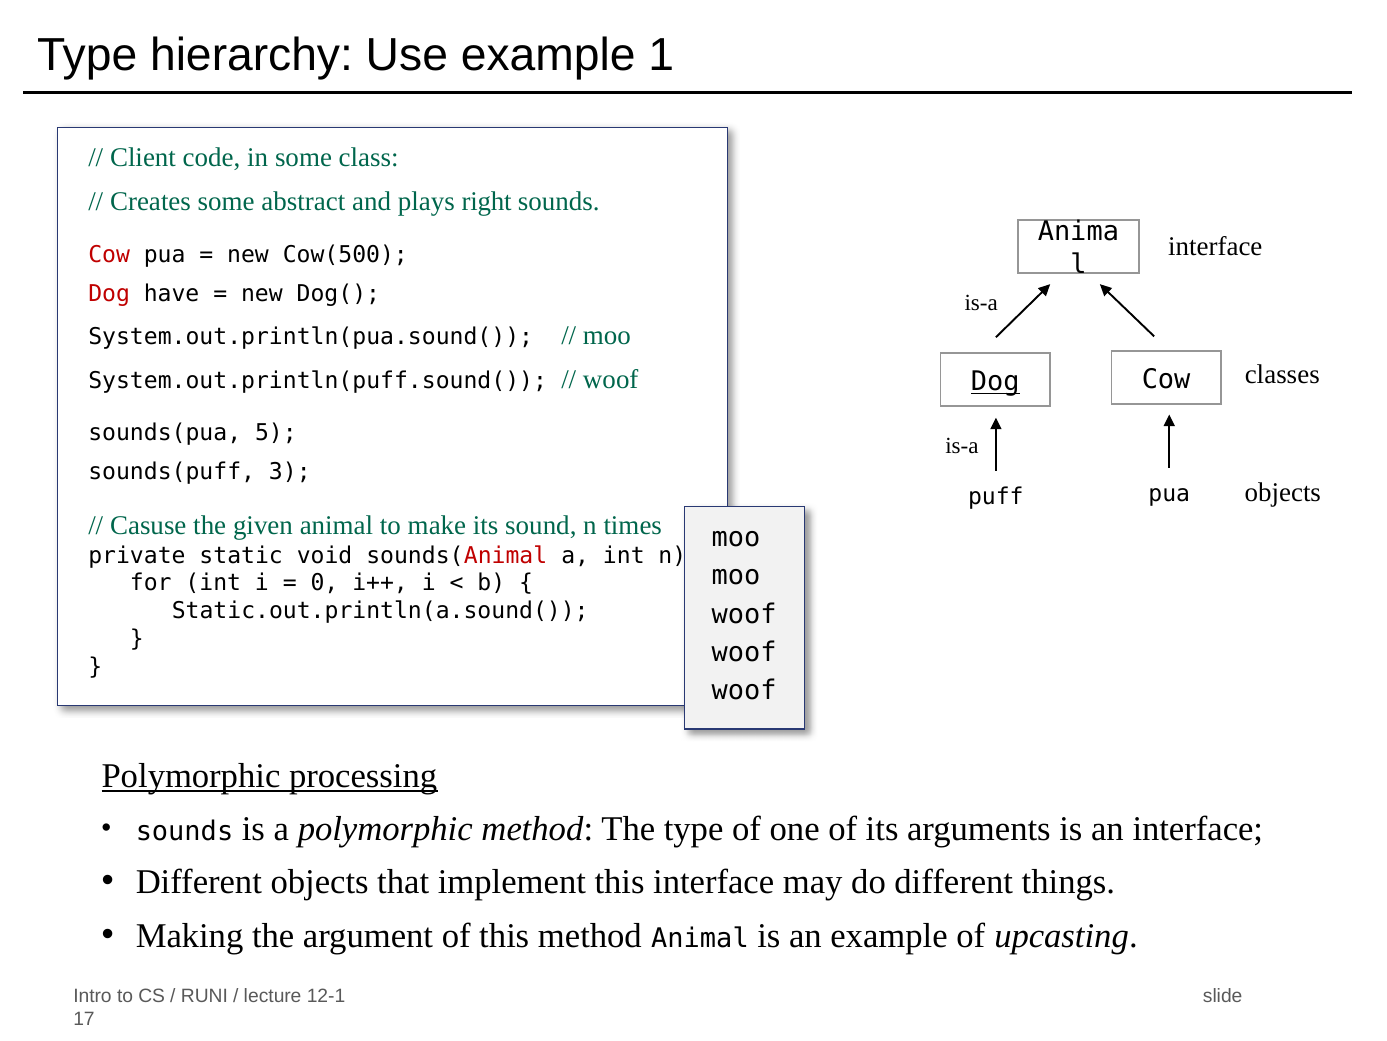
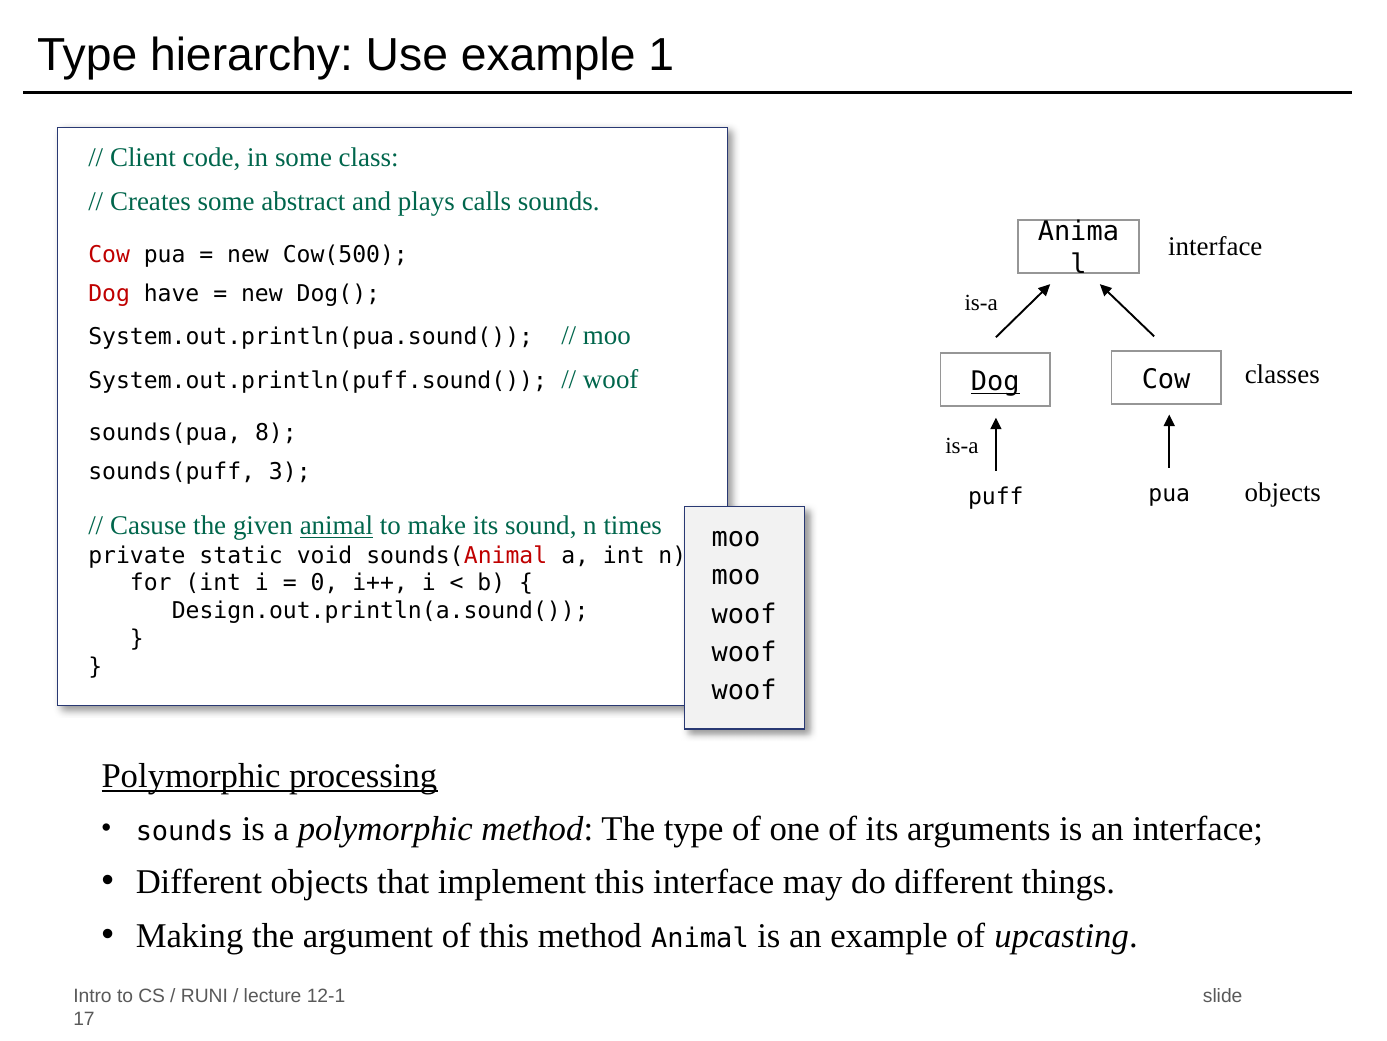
right: right -> calls
5: 5 -> 8
animal at (336, 525) underline: none -> present
Static.out.println(a.sound(: Static.out.println(a.sound( -> Design.out.println(a.sound(
